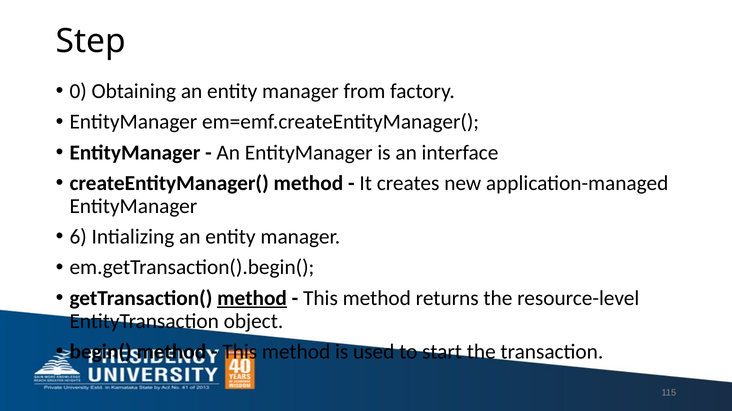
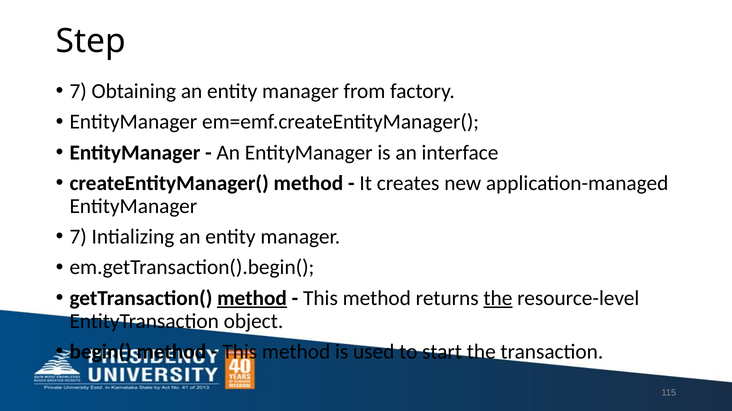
0 at (78, 91): 0 -> 7
6 at (78, 237): 6 -> 7
the at (498, 299) underline: none -> present
